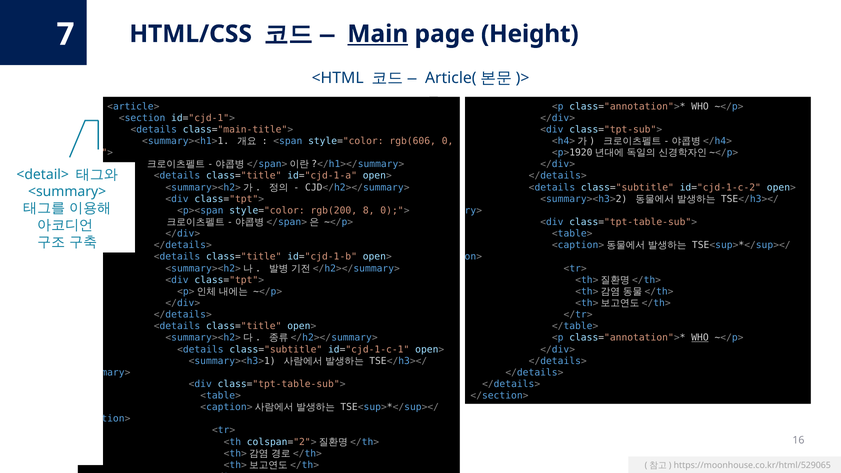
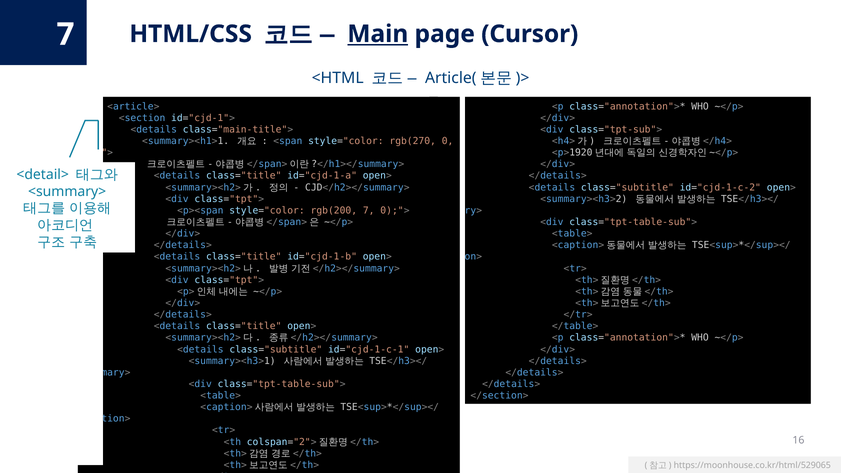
Height: Height -> Cursor
rgb(606: rgb(606 -> rgb(270
rgb(200 8: 8 -> 7
WHO at (700, 338) underline: present -> none
